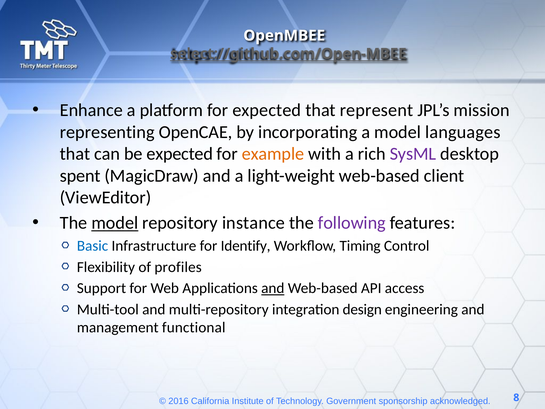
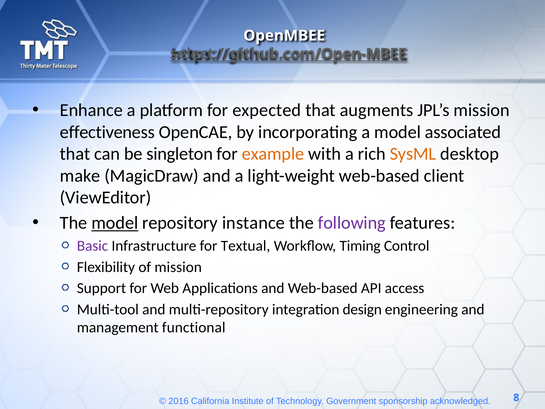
represent: represent -> augments
representing: representing -> effectiveness
languages: languages -> associated
be expected: expected -> singleton
SysML colour: purple -> orange
spent: spent -> make
Basic colour: blue -> purple
Identify: Identify -> Textual
of profiles: profiles -> mission
and at (273, 288) underline: present -> none
